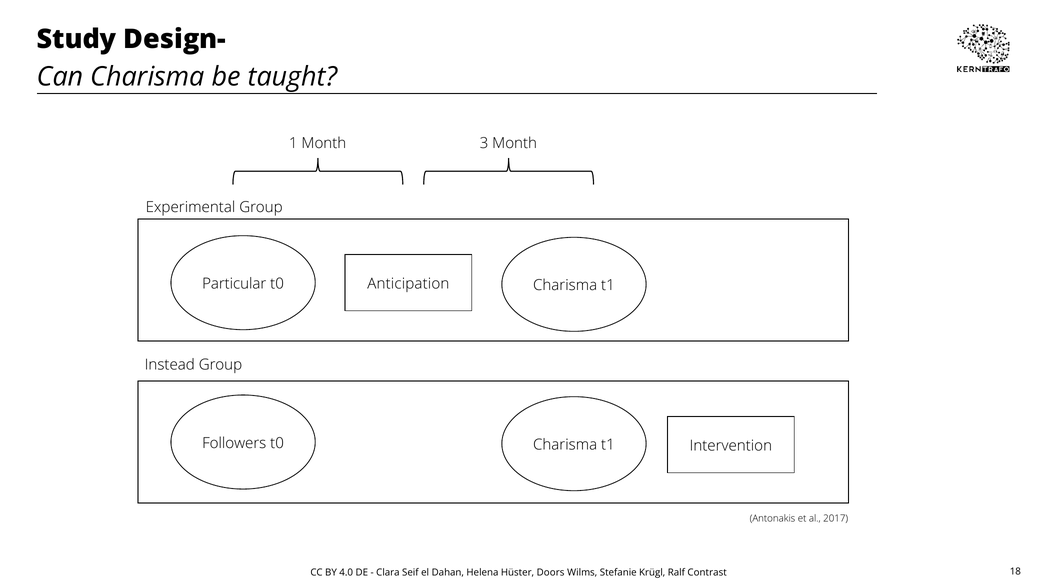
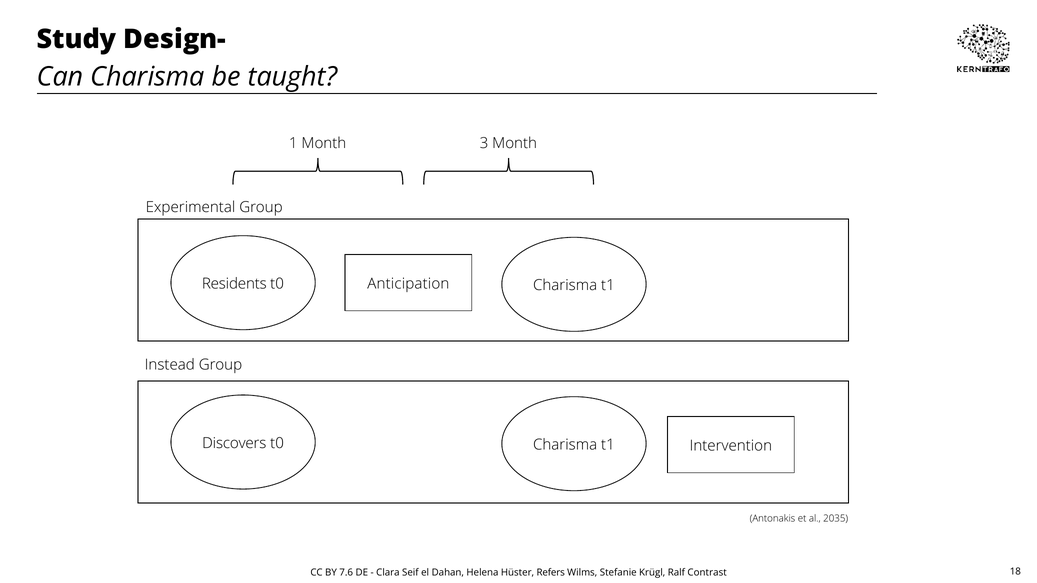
Particular: Particular -> Residents
Followers: Followers -> Discovers
2017: 2017 -> 2035
4.0: 4.0 -> 7.6
Doors: Doors -> Refers
